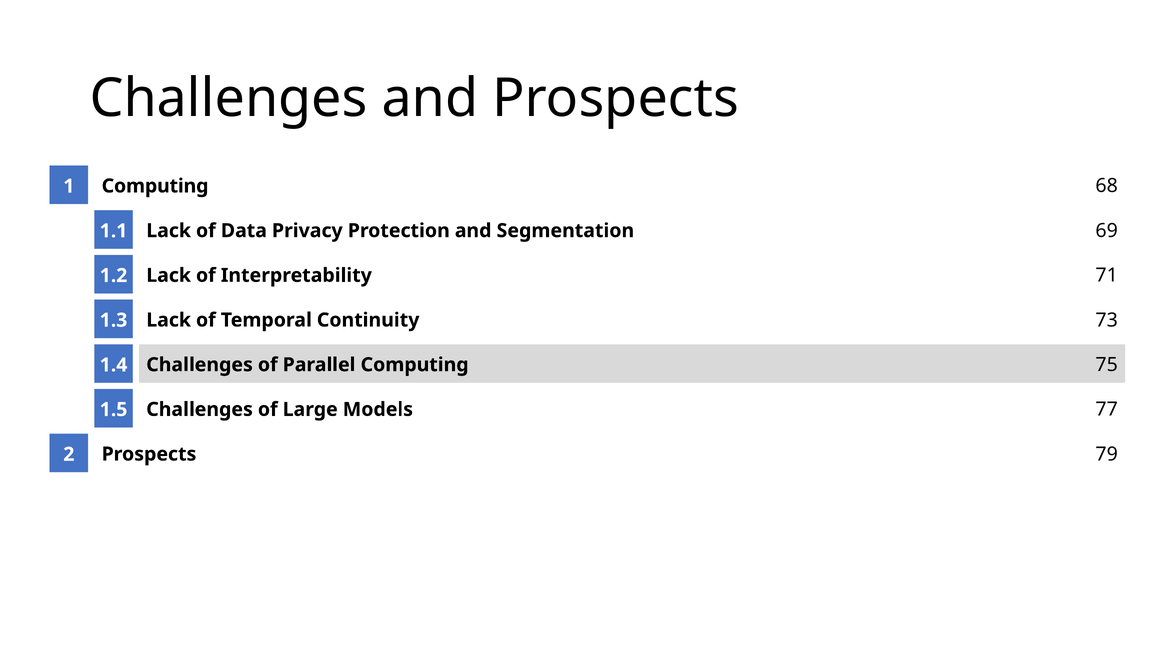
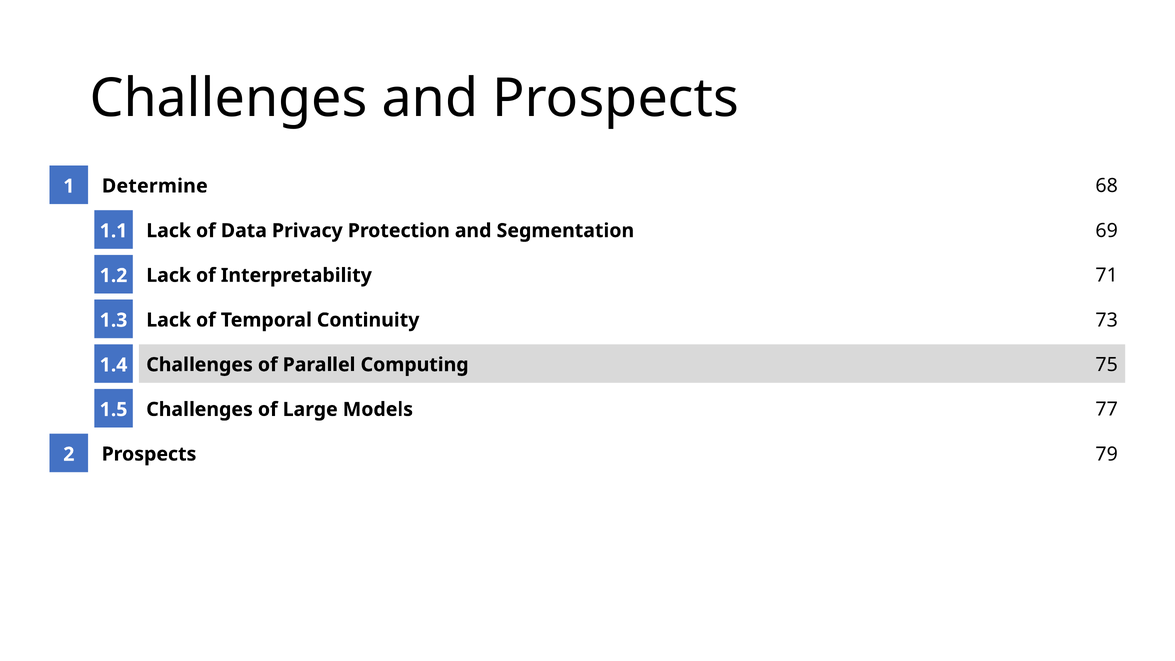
Computing at (155, 186): Computing -> Determine
